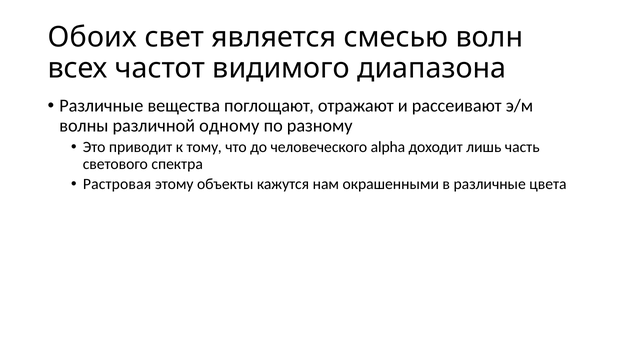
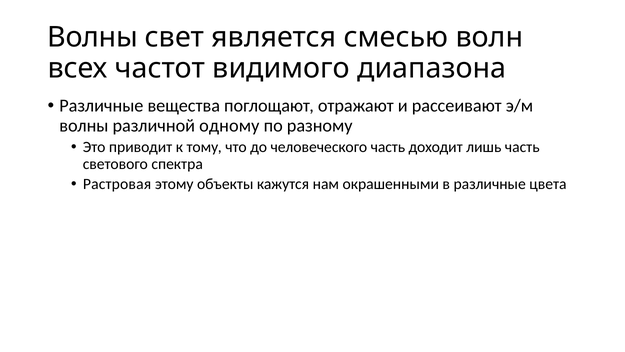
Обоих at (92, 37): Обоих -> Волны
человеческого alpha: alpha -> часть
